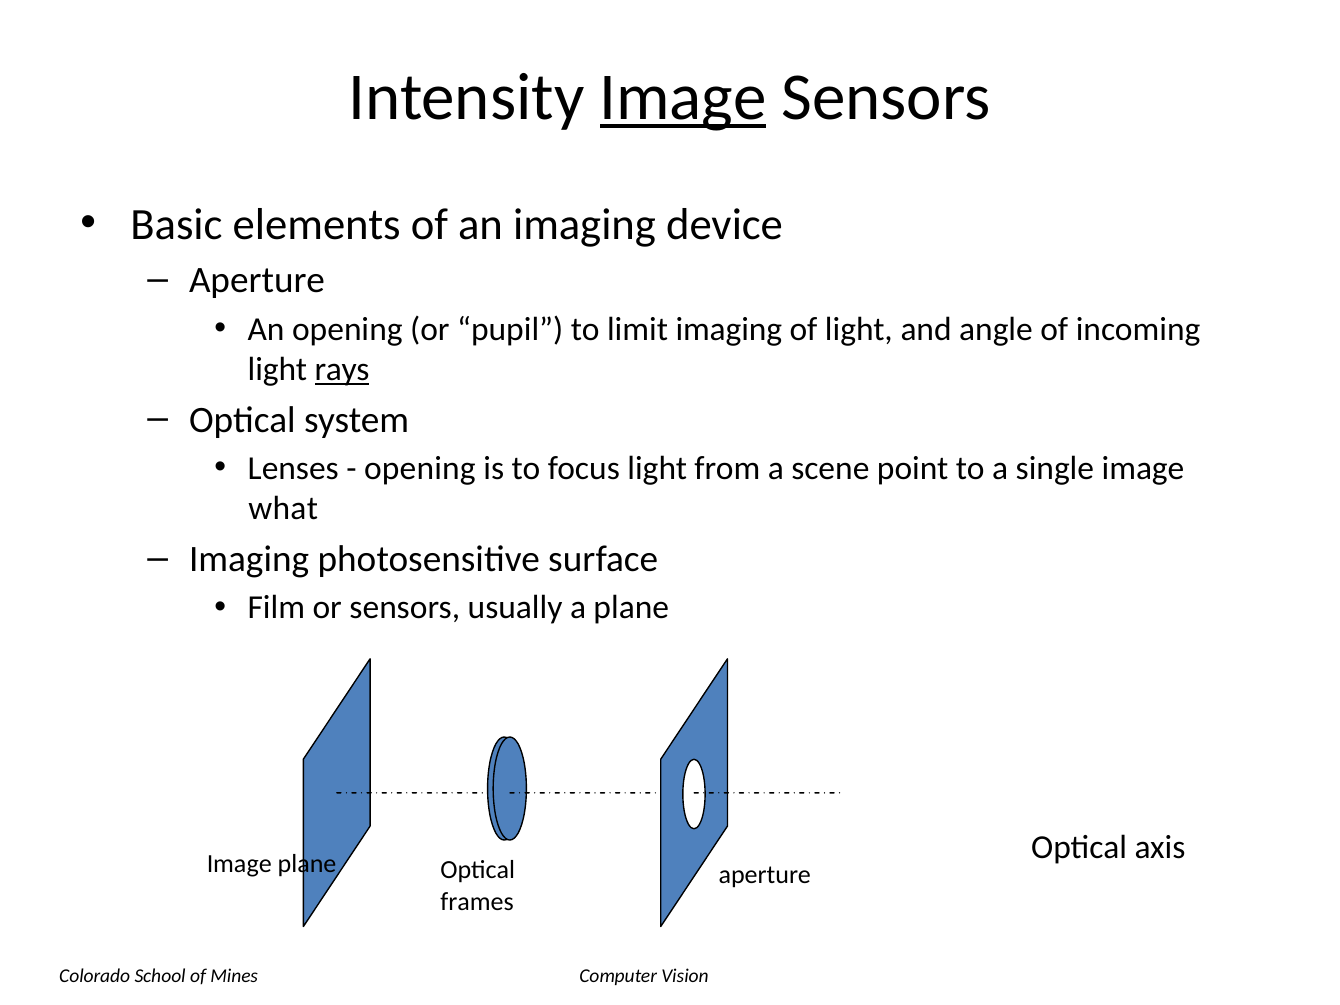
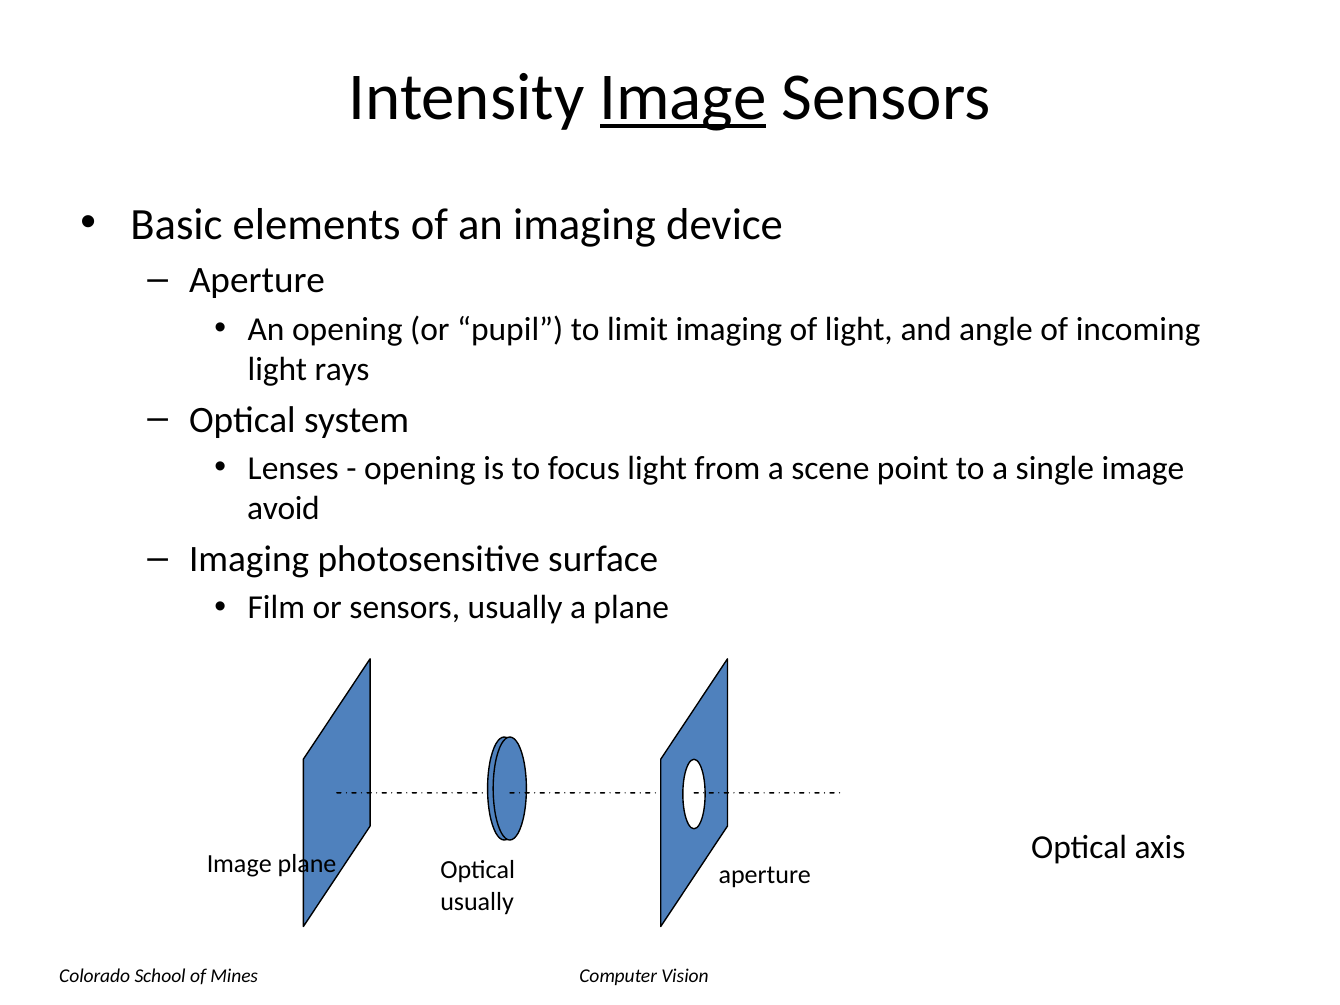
rays underline: present -> none
what: what -> avoid
frames at (477, 901): frames -> usually
